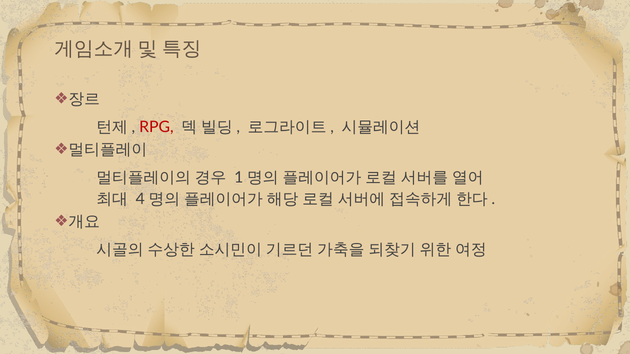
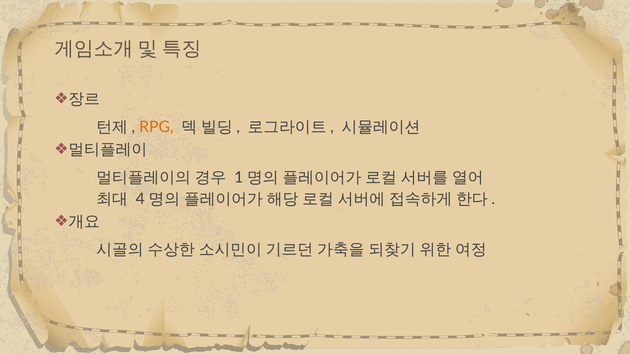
RPG colour: red -> orange
